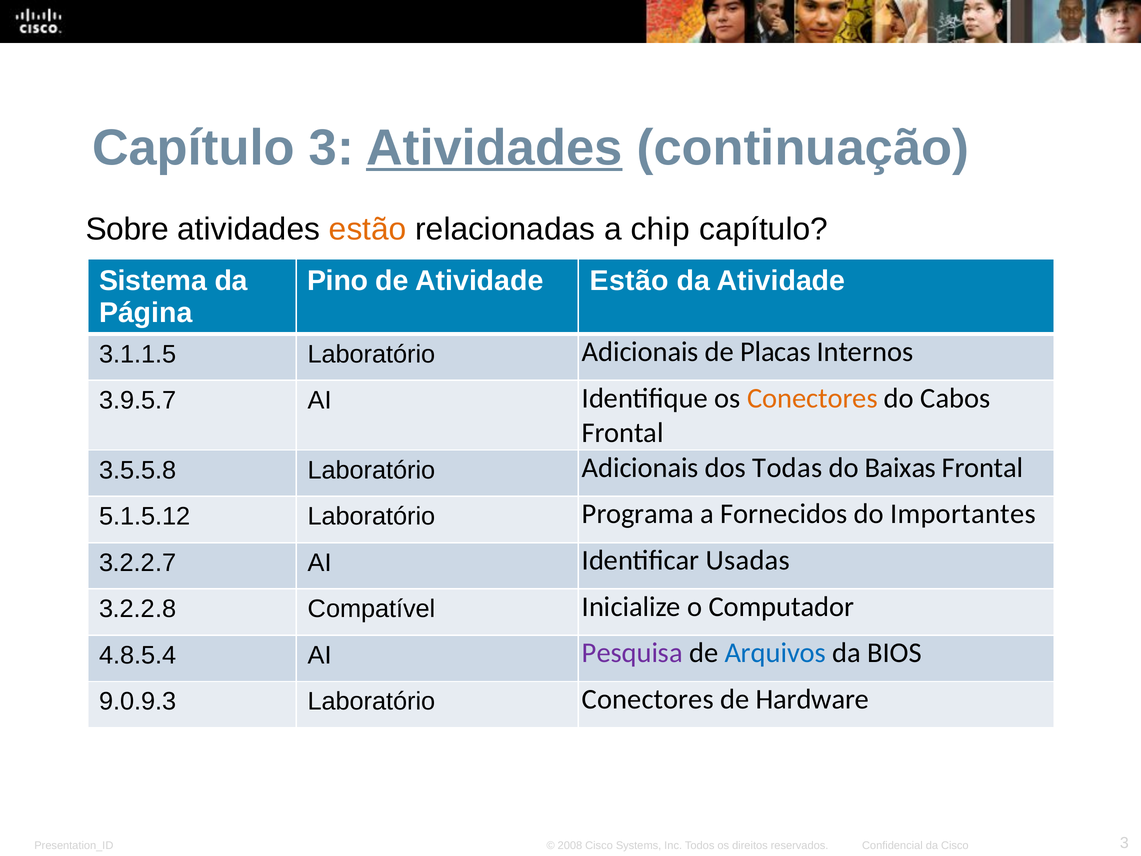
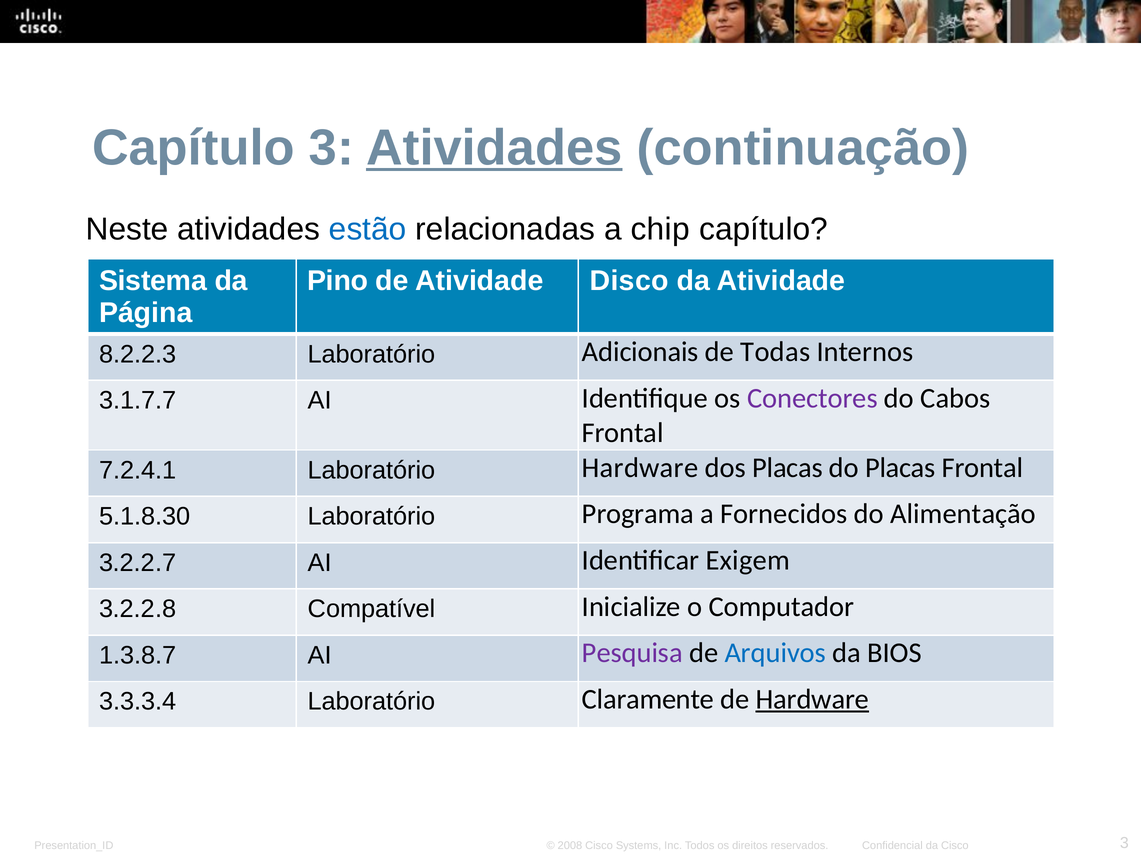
Sobre: Sobre -> Neste
estão at (368, 229) colour: orange -> blue
Atividade Estão: Estão -> Disco
3.1.1.5: 3.1.1.5 -> 8.2.2.3
Placas: Placas -> Todas
3.9.5.7: 3.9.5.7 -> 3.1.7.7
Conectores at (812, 398) colour: orange -> purple
3.5.5.8: 3.5.5.8 -> 7.2.4.1
Adicionais at (640, 468): Adicionais -> Hardware
dos Todas: Todas -> Placas
do Baixas: Baixas -> Placas
5.1.5.12: 5.1.5.12 -> 5.1.8.30
Importantes: Importantes -> Alimentação
Usadas: Usadas -> Exigem
4.8.5.4: 4.8.5.4 -> 1.3.8.7
9.0.9.3: 9.0.9.3 -> 3.3.3.4
Laboratório Conectores: Conectores -> Claramente
Hardware at (812, 699) underline: none -> present
